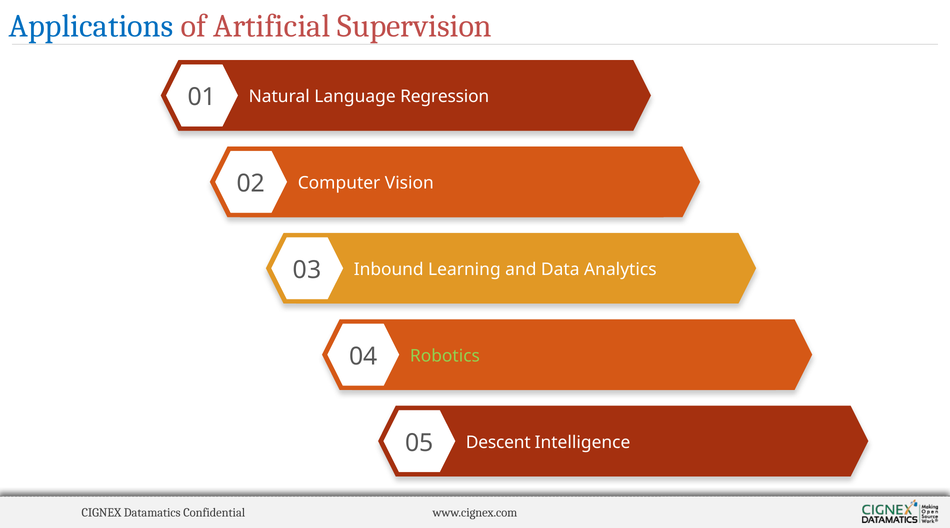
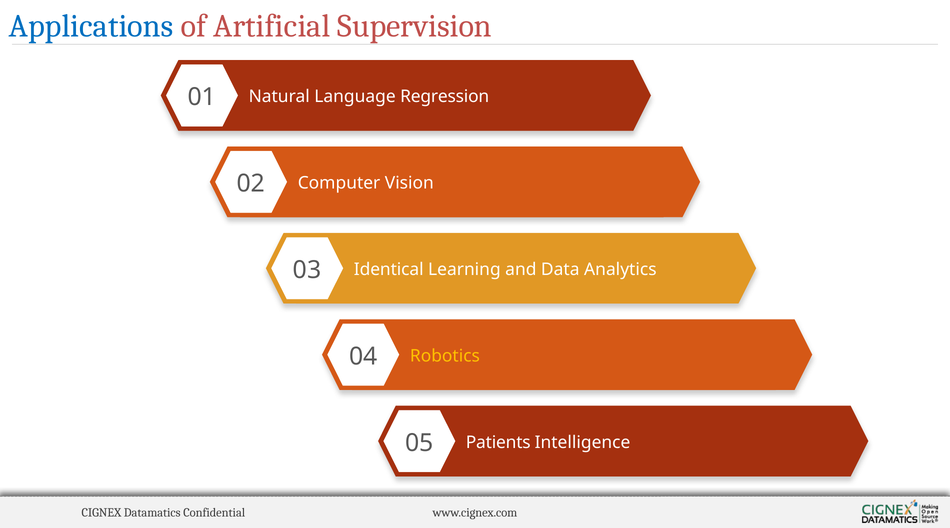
Inbound: Inbound -> Identical
Robotics colour: light green -> yellow
Descent: Descent -> Patients
